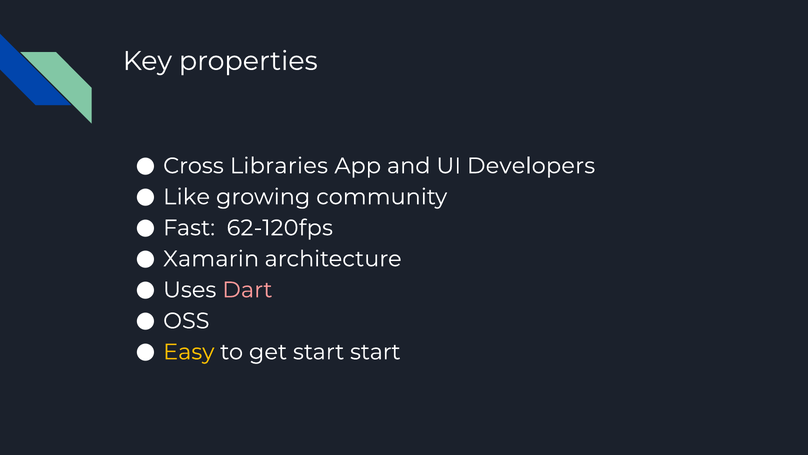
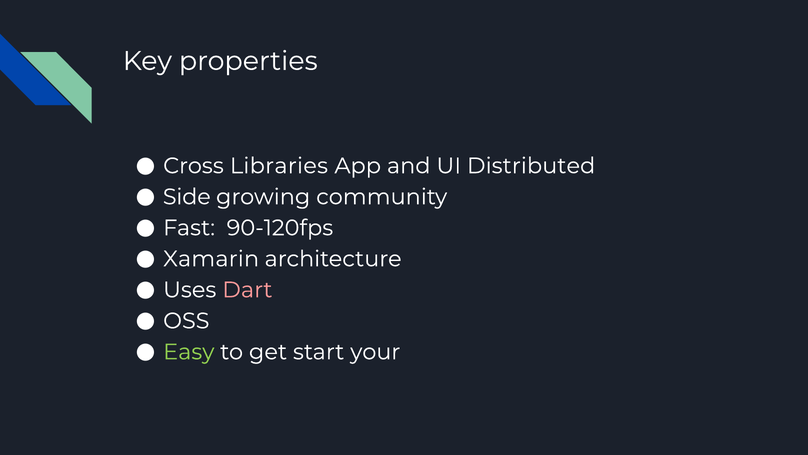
Developers: Developers -> Distributed
Like: Like -> Side
62-120fps: 62-120fps -> 90-120fps
Easy colour: yellow -> light green
start start: start -> your
